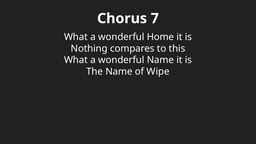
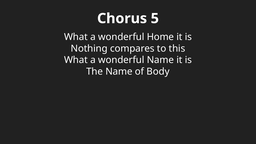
7: 7 -> 5
Wipe: Wipe -> Body
